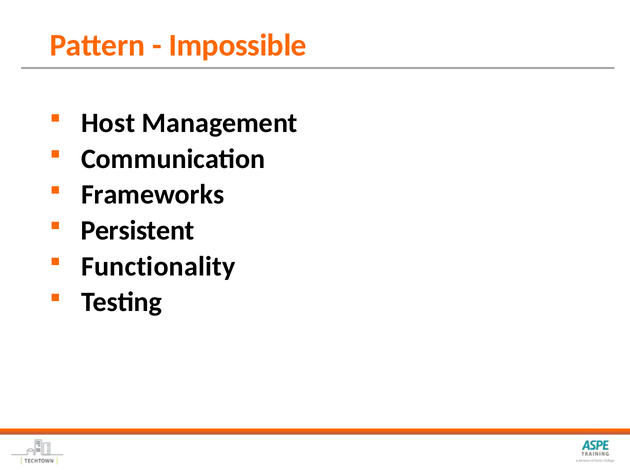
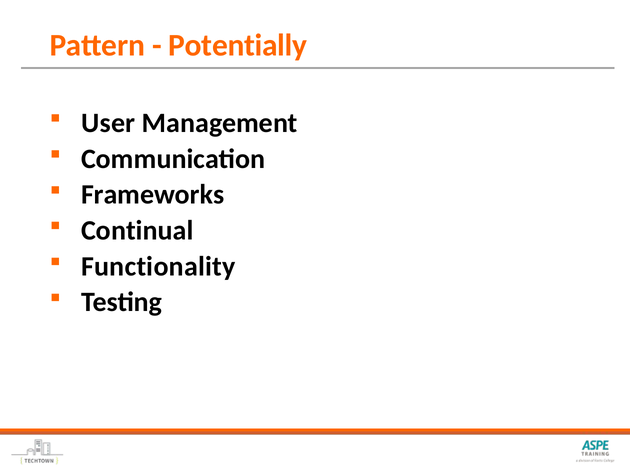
Impossible: Impossible -> Potentially
Host: Host -> User
Persistent: Persistent -> Continual
